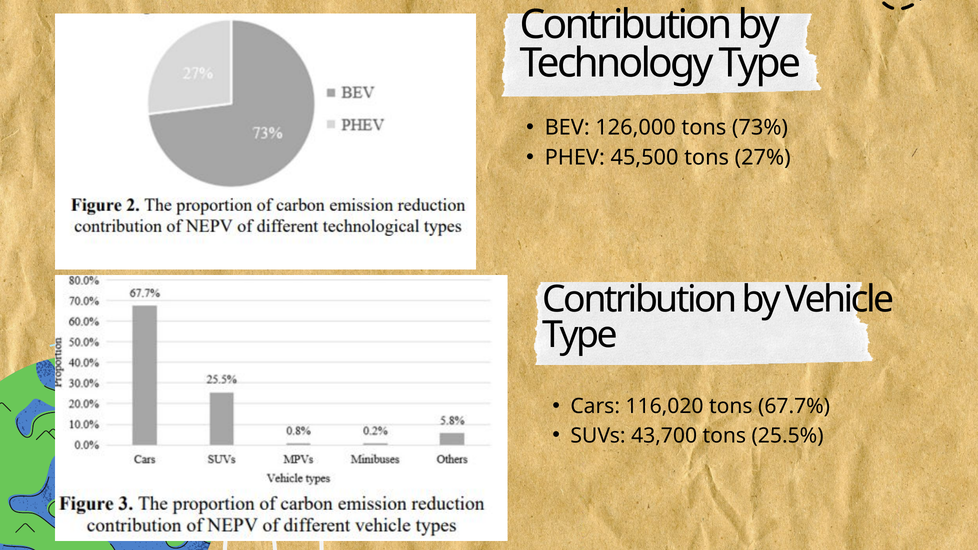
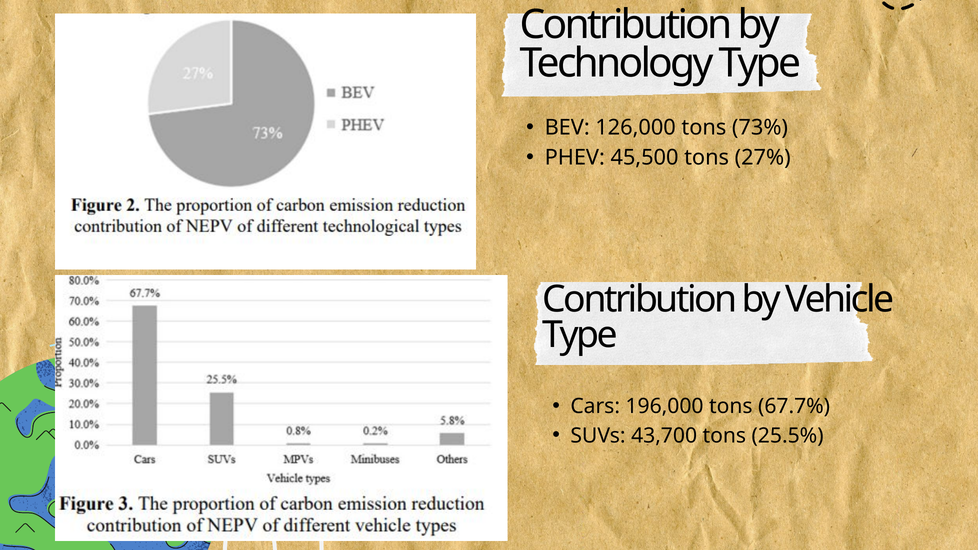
116,020: 116,020 -> 196,000
